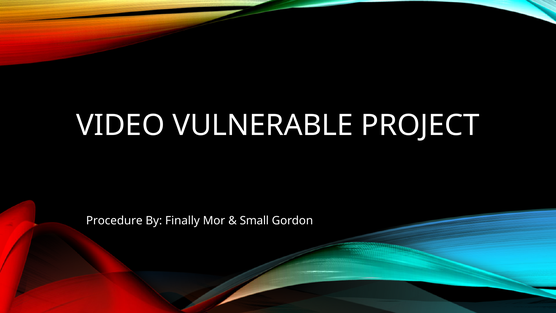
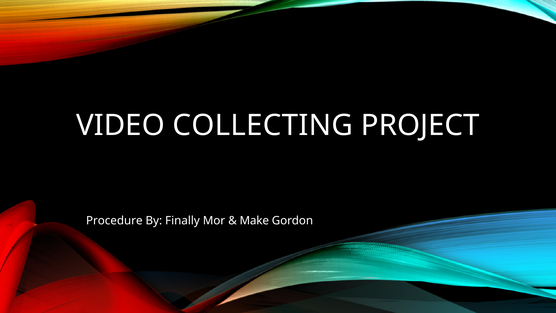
VULNERABLE: VULNERABLE -> COLLECTING
Small: Small -> Make
